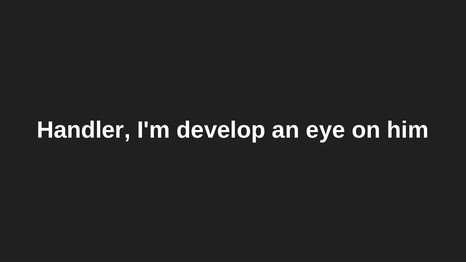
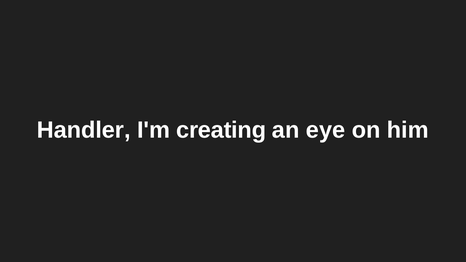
develop: develop -> creating
